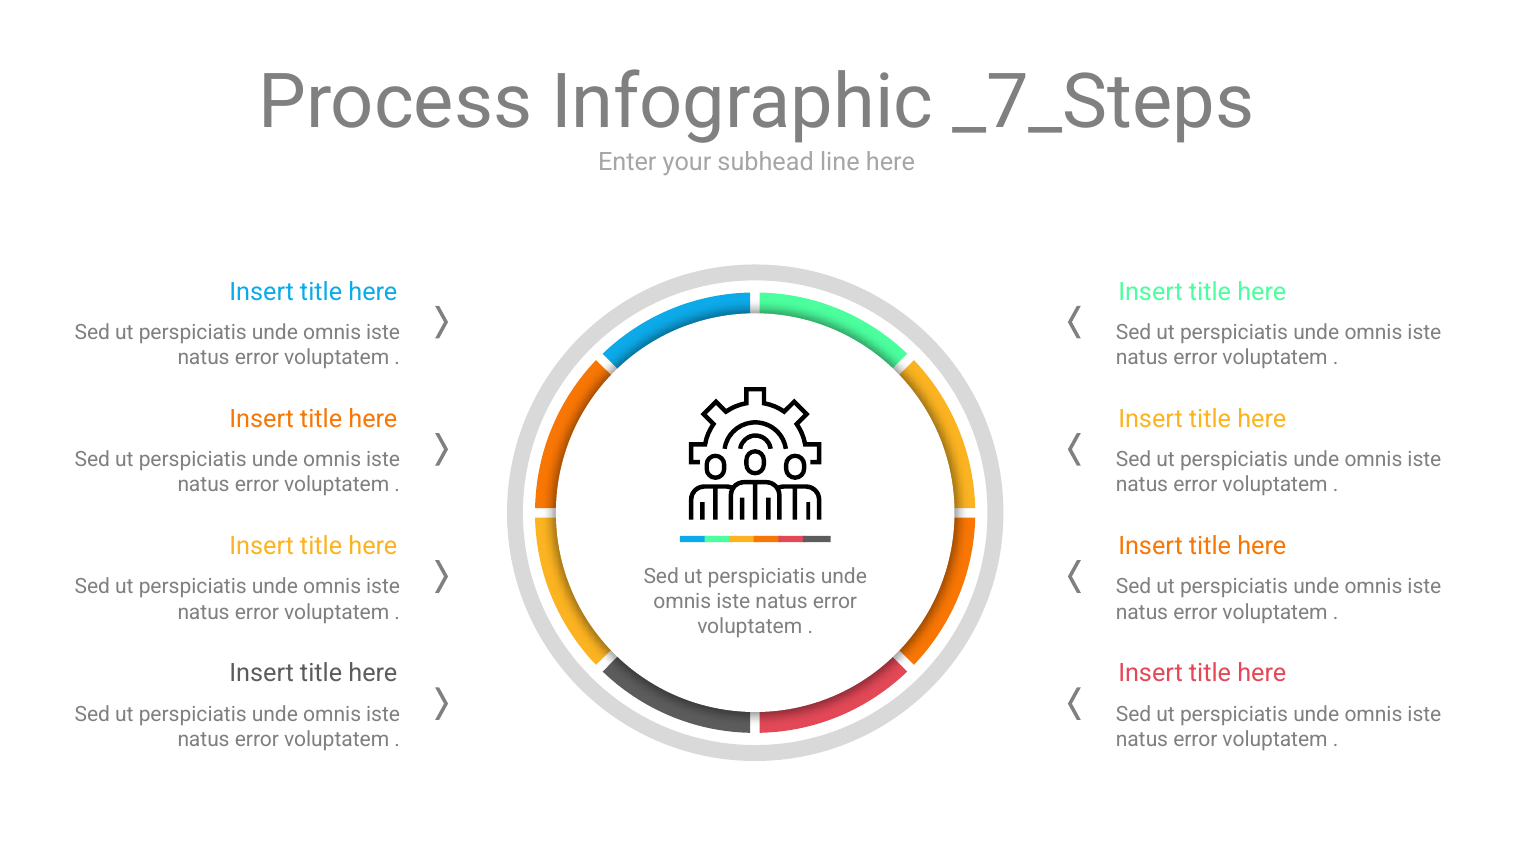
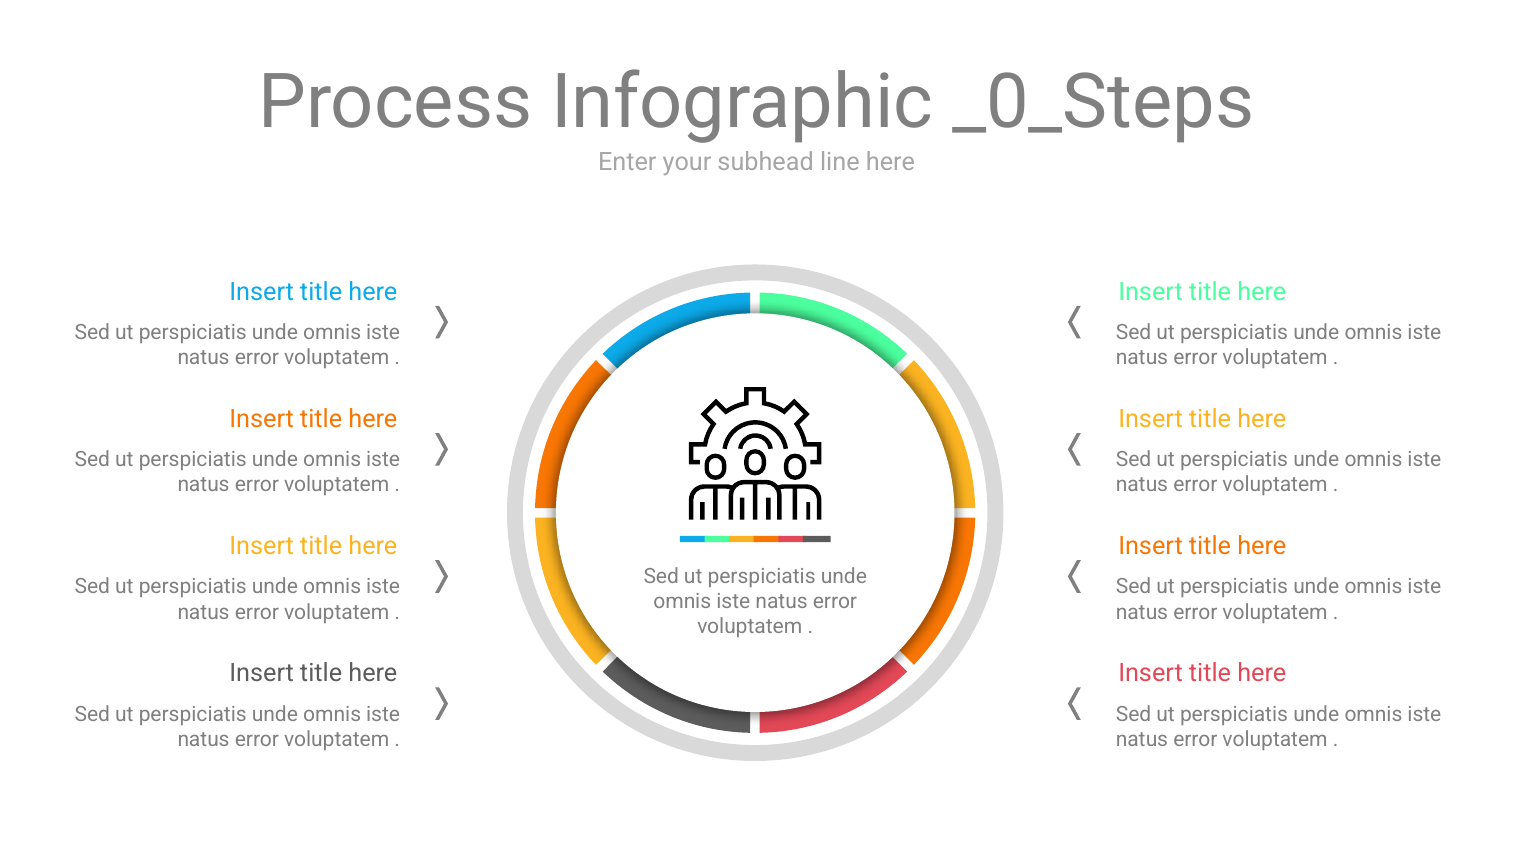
_7_Steps: _7_Steps -> _0_Steps
